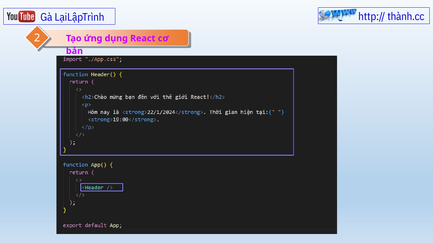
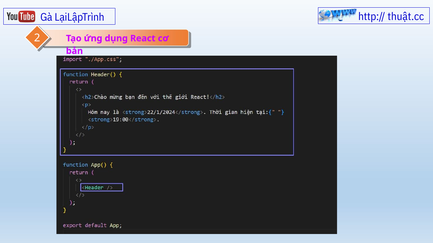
thành.cc: thành.cc -> thuật.cc
